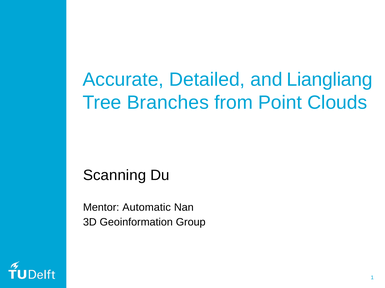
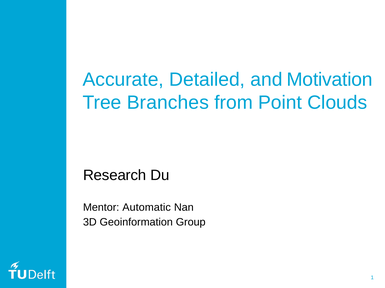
Liangliang: Liangliang -> Motivation
Scanning: Scanning -> Research
